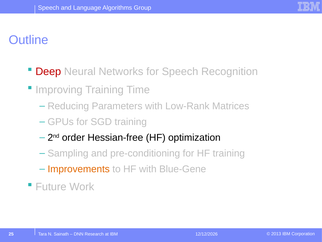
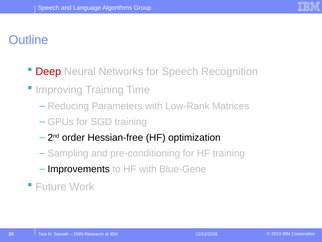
Improvements colour: orange -> black
